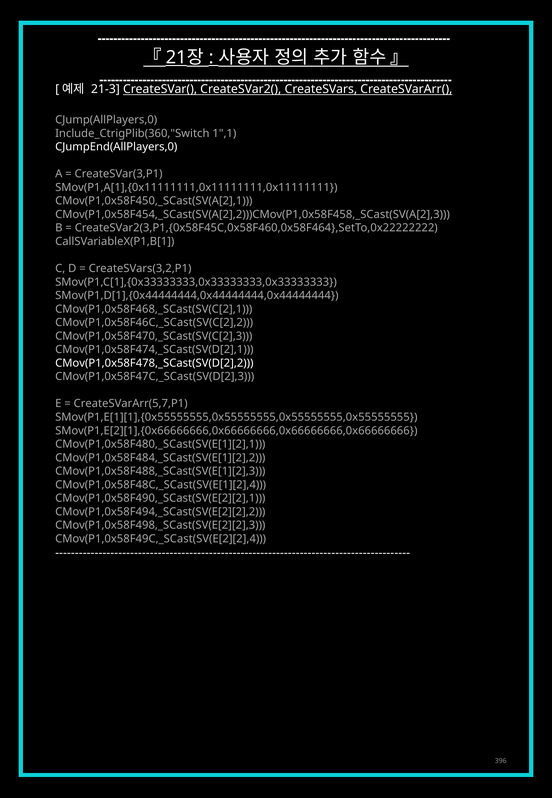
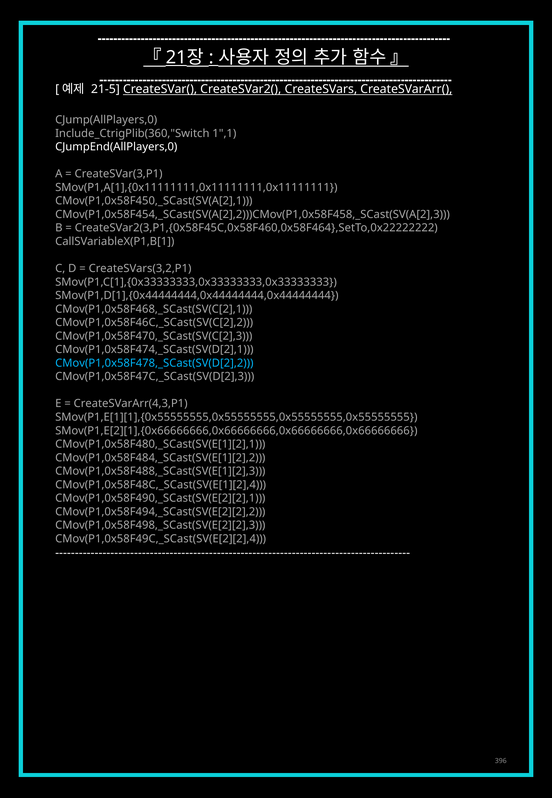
21-3: 21-3 -> 21-5
CMov(P1,0x58F478,_SCast(SV(D[2],2 colour: white -> light blue
CreateSVarArr(5,7,P1: CreateSVarArr(5,7,P1 -> CreateSVarArr(4,3,P1
